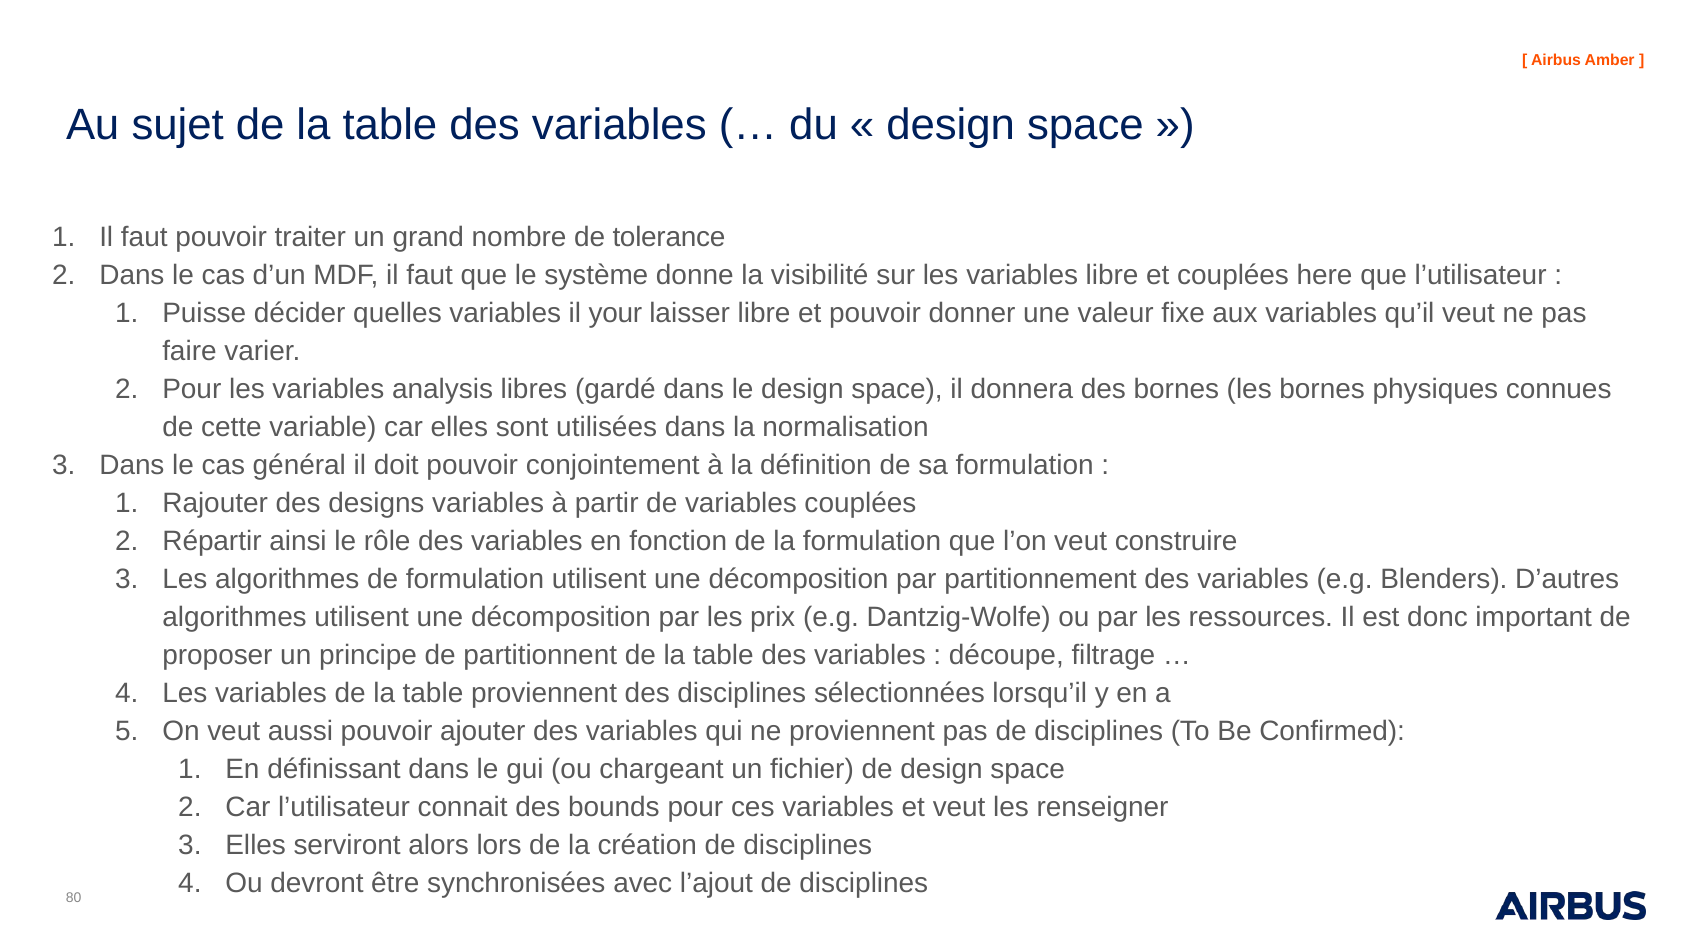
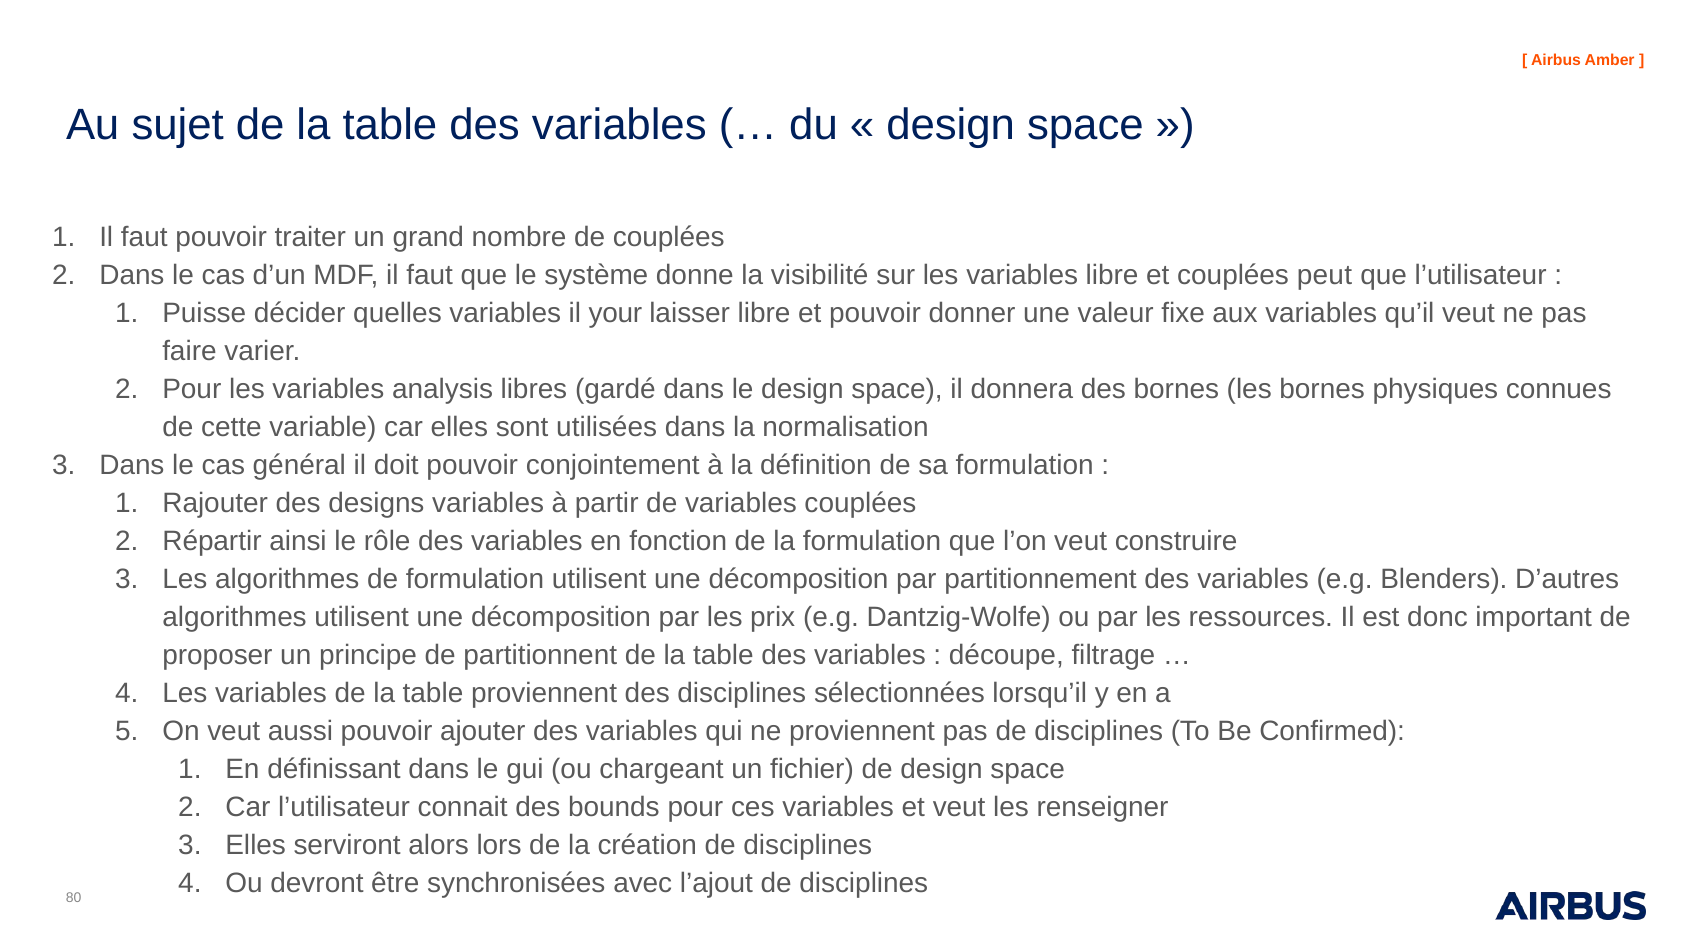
de tolerance: tolerance -> couplées
here: here -> peut
